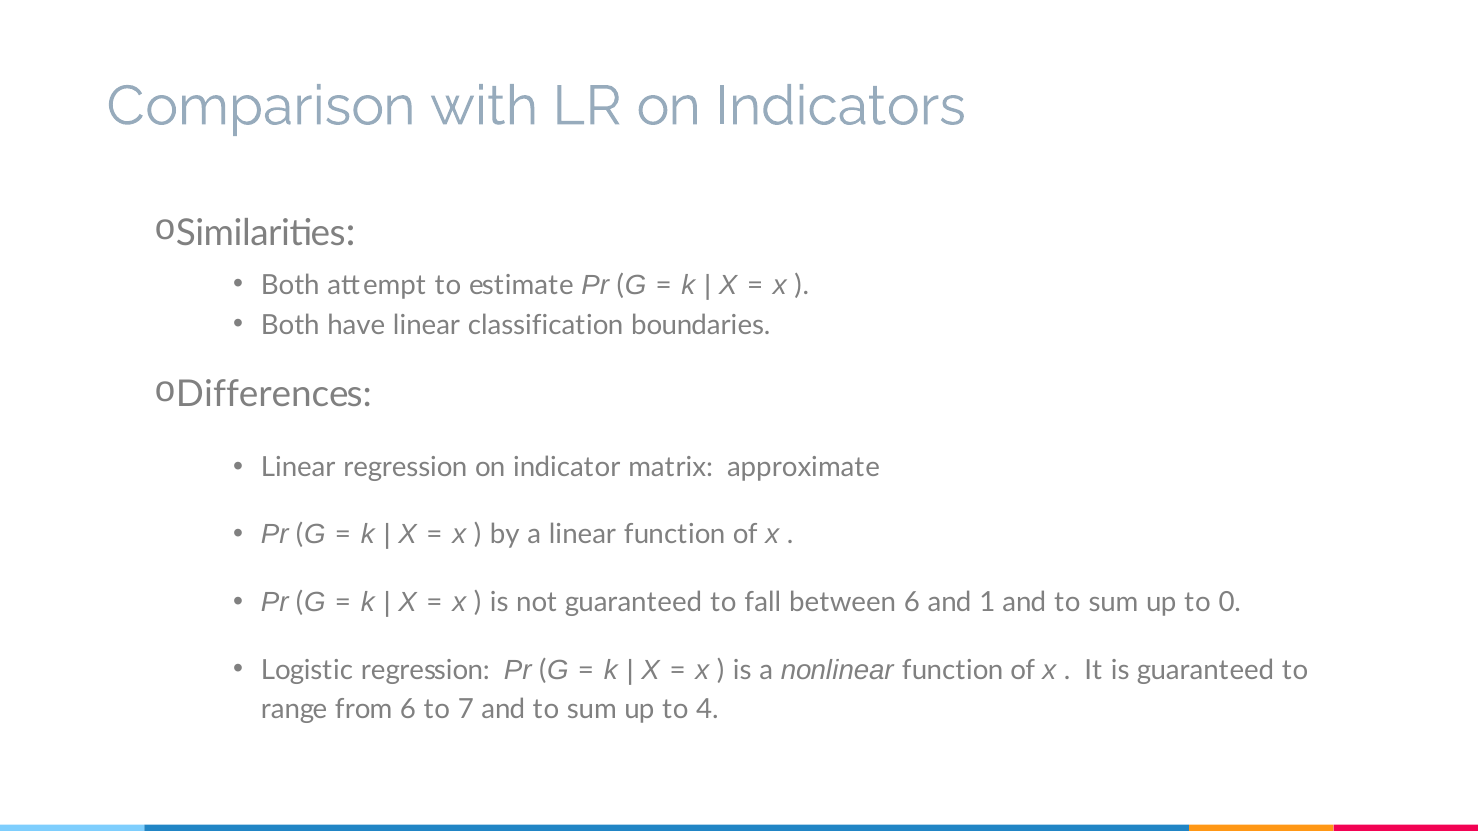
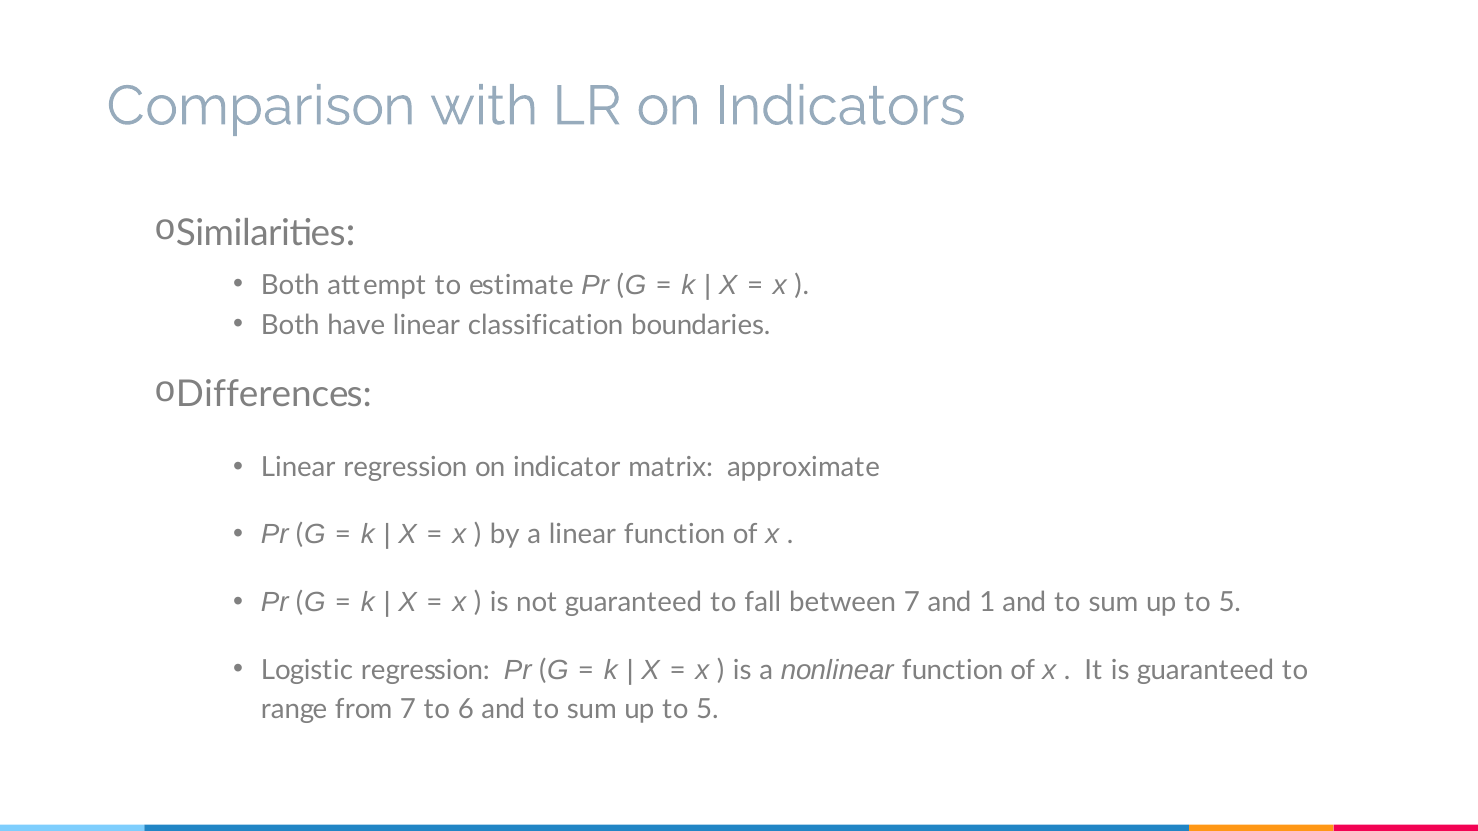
between 6: 6 -> 7
0 at (1230, 603): 0 -> 5
from 6: 6 -> 7
7: 7 -> 6
4 at (707, 710): 4 -> 5
